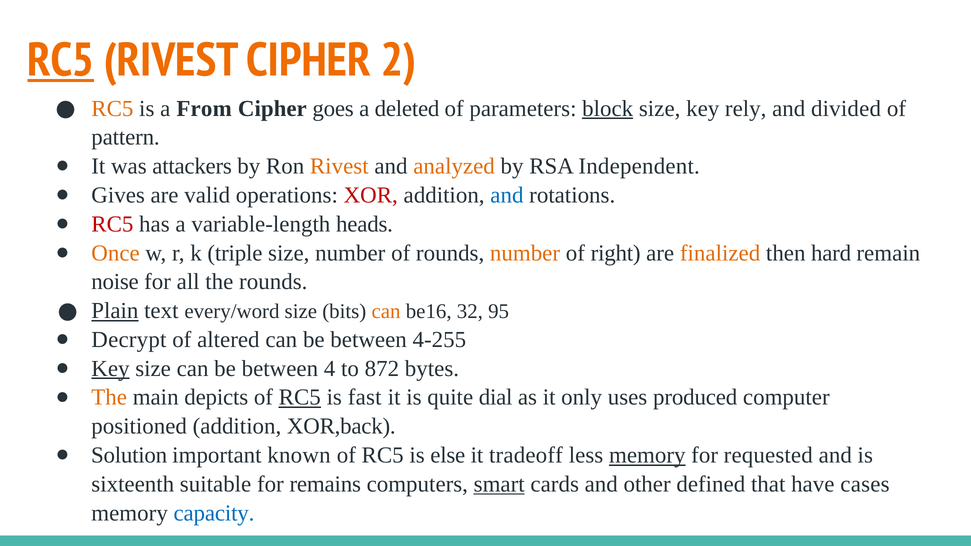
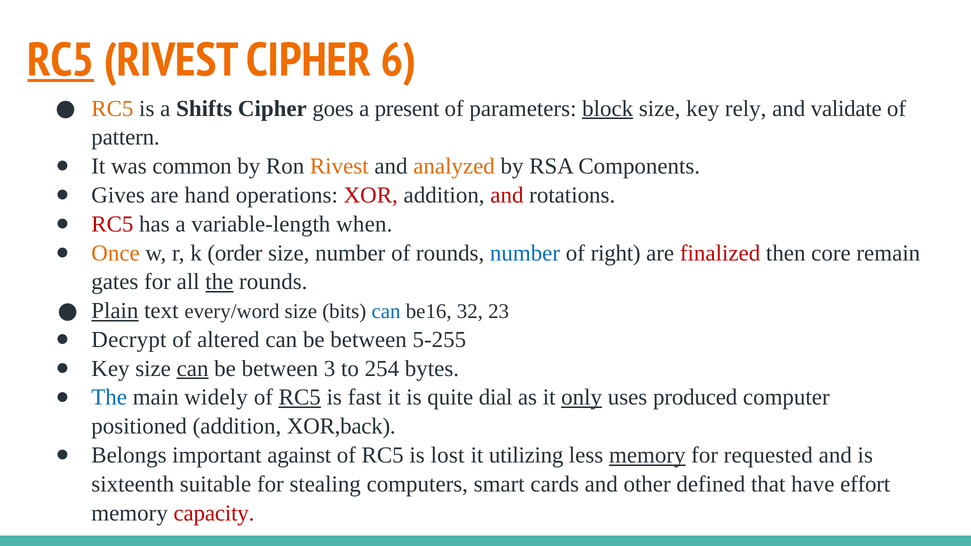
2: 2 -> 6
From: From -> Shifts
deleted: deleted -> present
divided: divided -> validate
attackers: attackers -> common
Independent: Independent -> Components
valid: valid -> hand
and at (507, 195) colour: blue -> red
heads: heads -> when
triple: triple -> order
number at (525, 253) colour: orange -> blue
finalized colour: orange -> red
hard: hard -> core
noise: noise -> gates
the at (219, 282) underline: none -> present
can at (386, 312) colour: orange -> blue
95: 95 -> 23
4-255: 4-255 -> 5-255
Key at (110, 369) underline: present -> none
can at (193, 369) underline: none -> present
4: 4 -> 3
872: 872 -> 254
The at (109, 398) colour: orange -> blue
depicts: depicts -> widely
only underline: none -> present
Solution: Solution -> Belongs
known: known -> against
else: else -> lost
tradeoff: tradeoff -> utilizing
remains: remains -> stealing
smart underline: present -> none
cases: cases -> effort
capacity colour: blue -> red
